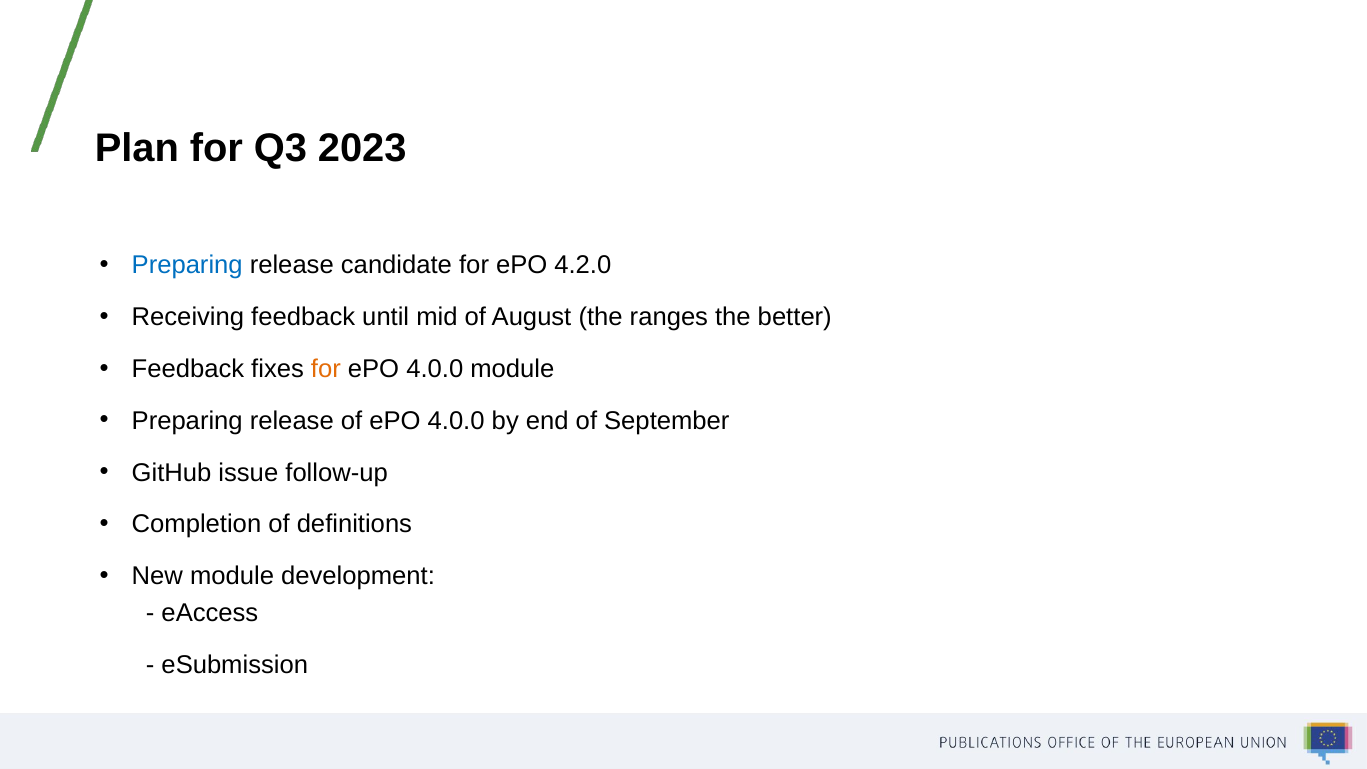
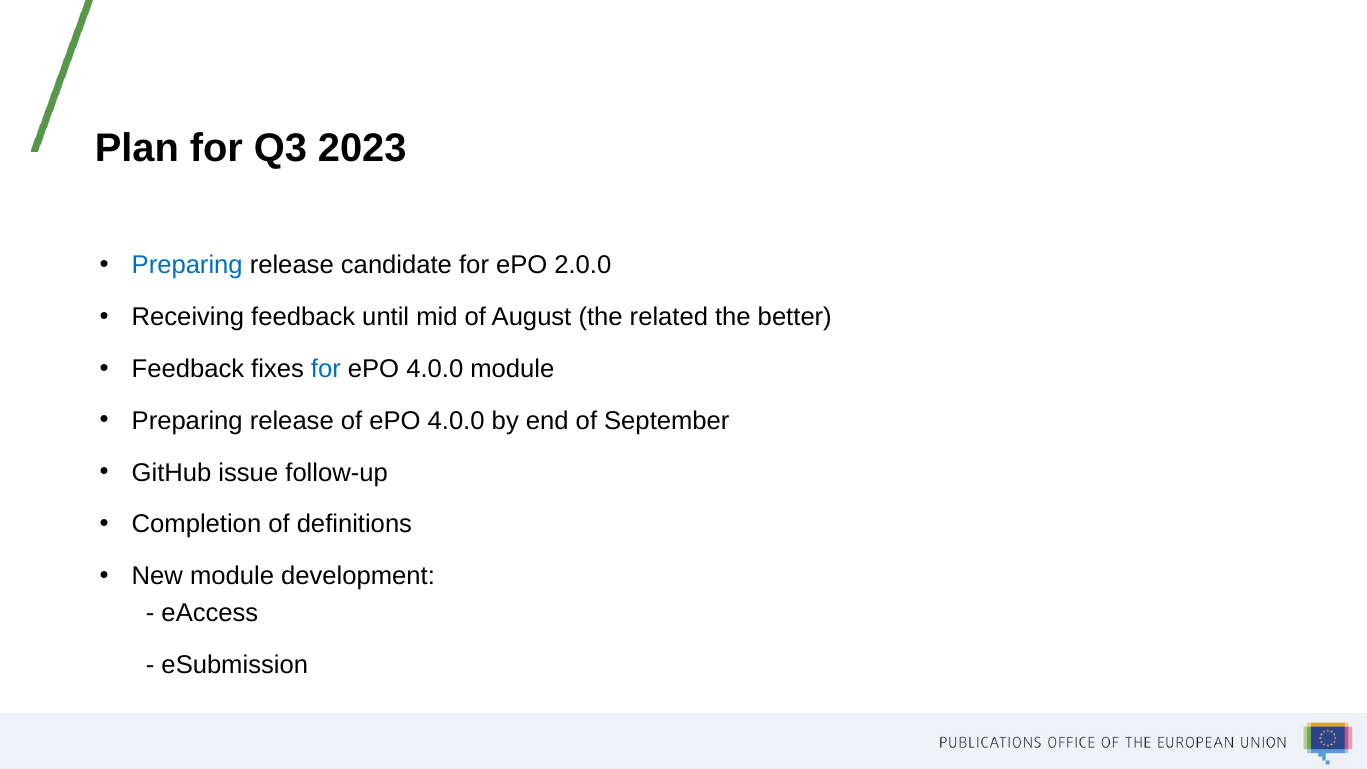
4.2.0: 4.2.0 -> 2.0.0
ranges: ranges -> related
for at (326, 369) colour: orange -> blue
